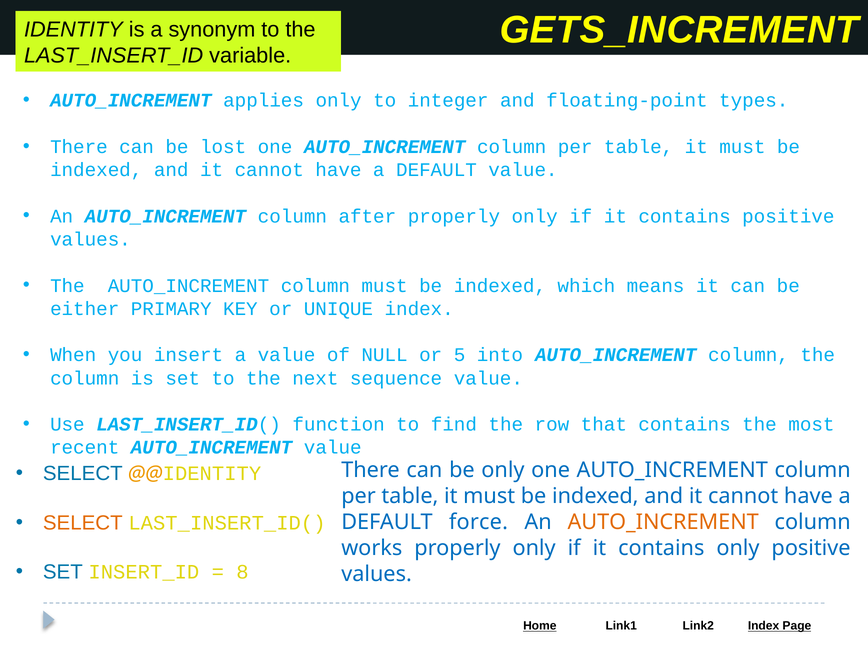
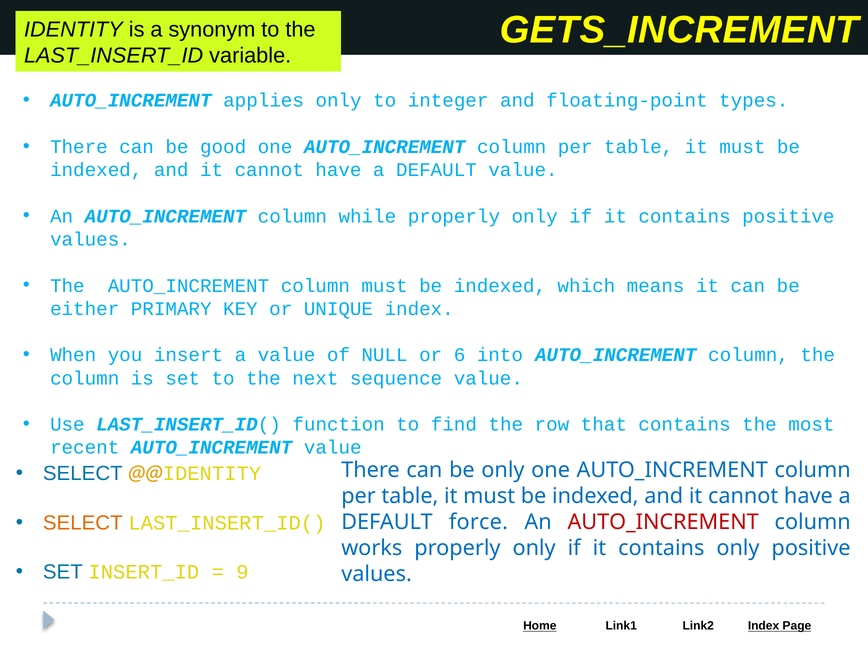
lost: lost -> good
after: after -> while
5: 5 -> 6
AUTO_INCREMENT at (663, 522) colour: orange -> red
8: 8 -> 9
